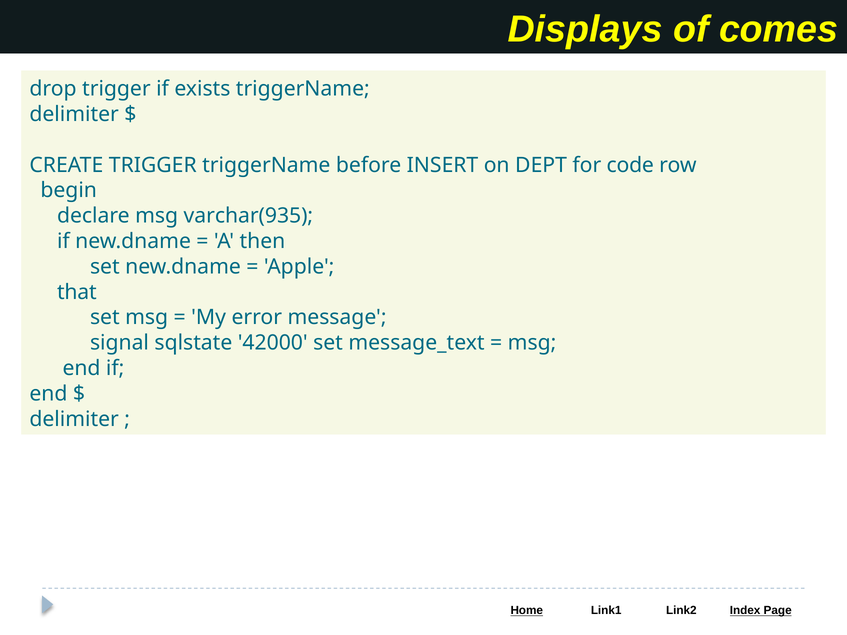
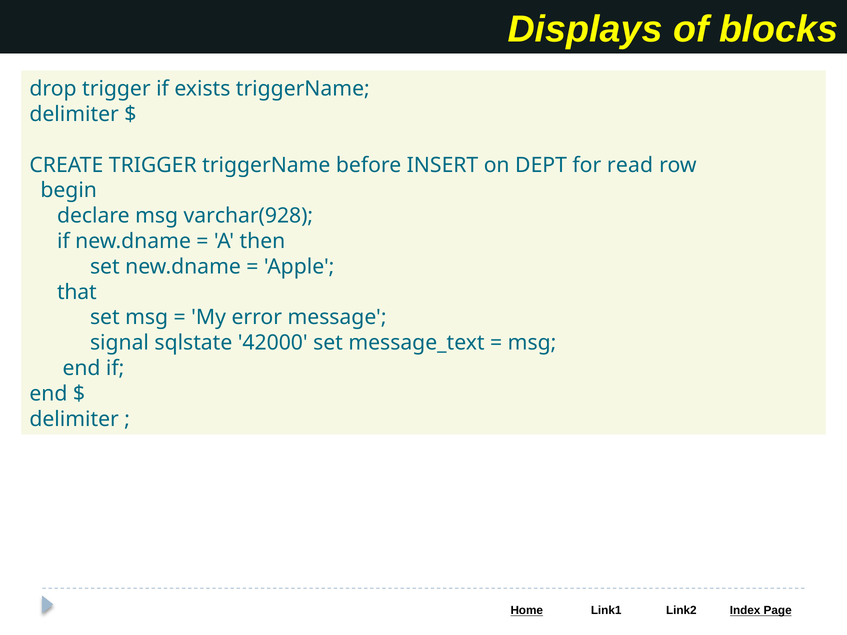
comes: comes -> blocks
code: code -> read
varchar(935: varchar(935 -> varchar(928
